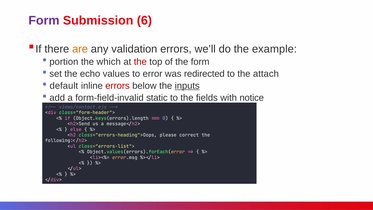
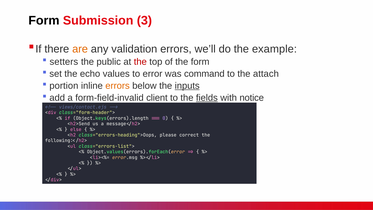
Form at (44, 20) colour: purple -> black
6: 6 -> 3
portion: portion -> setters
which: which -> public
redirected: redirected -> command
default: default -> portion
errors at (118, 86) colour: red -> orange
static: static -> client
fields underline: none -> present
